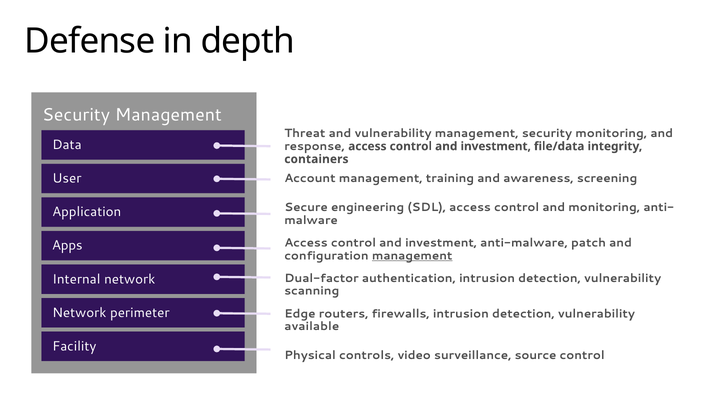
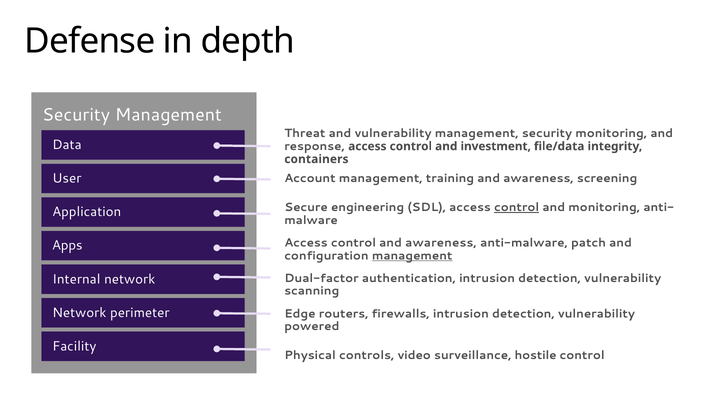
control at (517, 208) underline: none -> present
investment at (441, 243): investment -> awareness
available: available -> powered
source: source -> hostile
